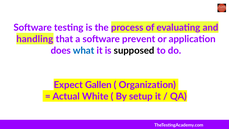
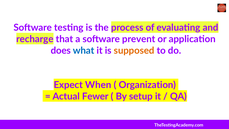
handling: handling -> recharge
supposed colour: black -> orange
Gallen: Gallen -> When
White: White -> Fewer
